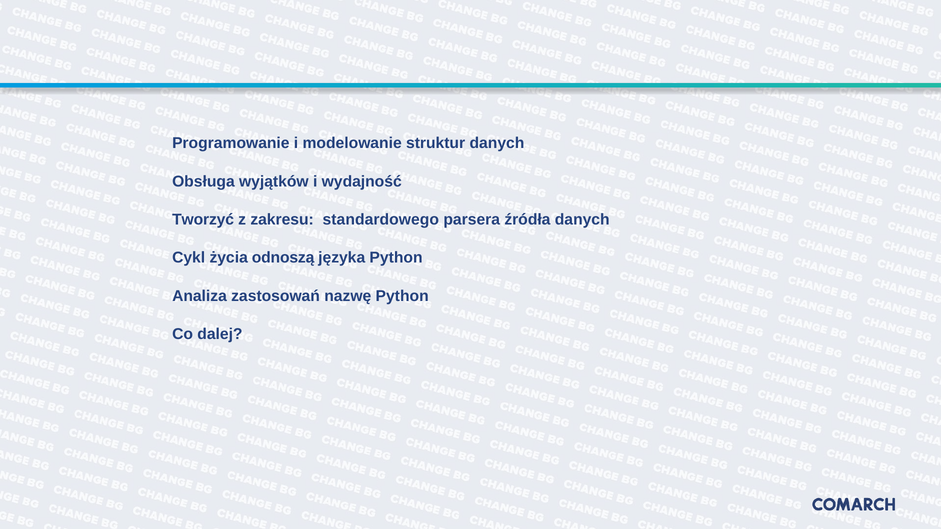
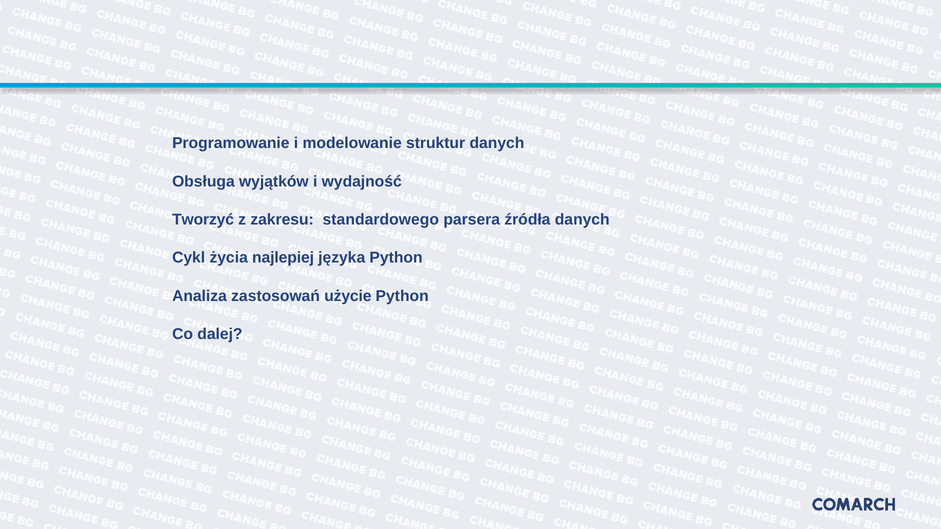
odnoszą: odnoszą -> najlepiej
nazwę: nazwę -> użycie
